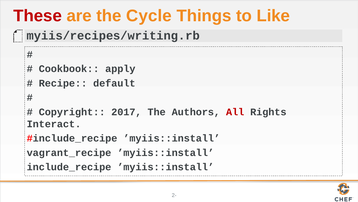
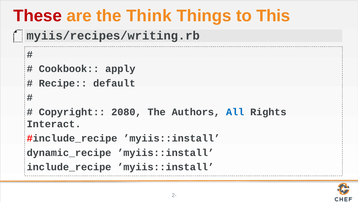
Cycle: Cycle -> Think
Like: Like -> This
2017: 2017 -> 2080
All colour: red -> blue
vagrant_recipe: vagrant_recipe -> dynamic_recipe
